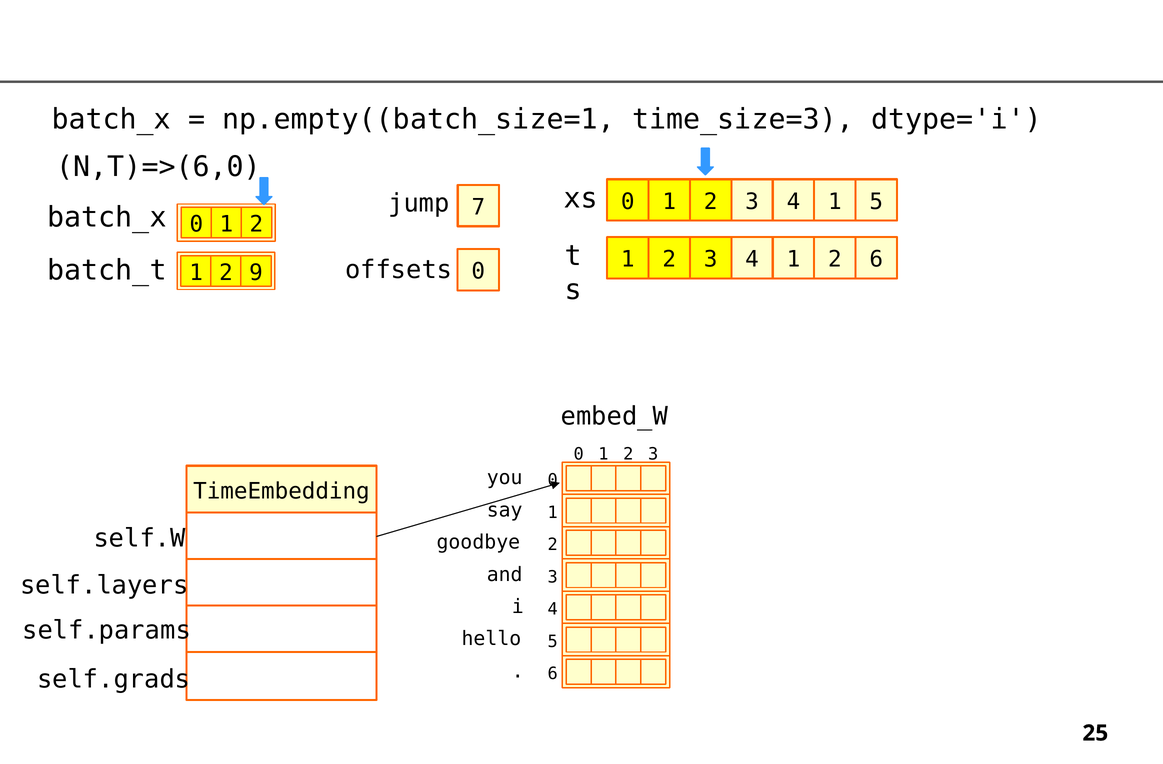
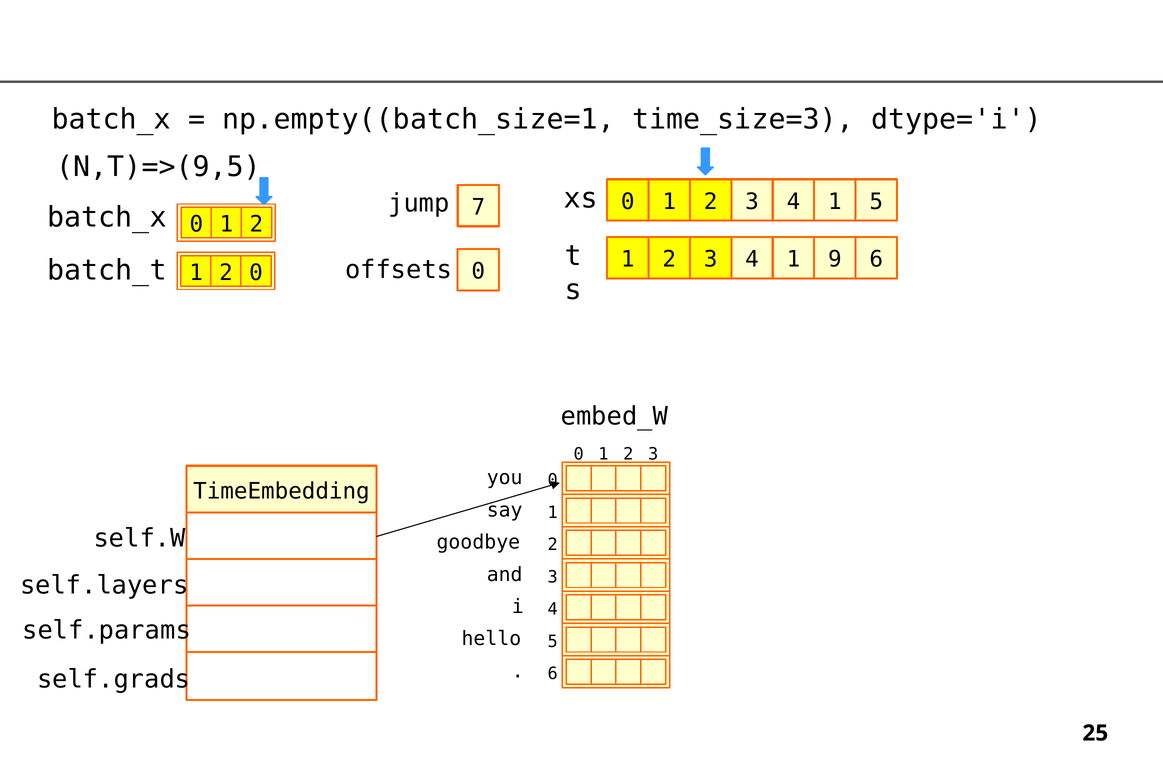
N,T)=>(6,0: N,T)=>(6,0 -> N,T)=>(9,5
4 1 2: 2 -> 9
2 9: 9 -> 0
